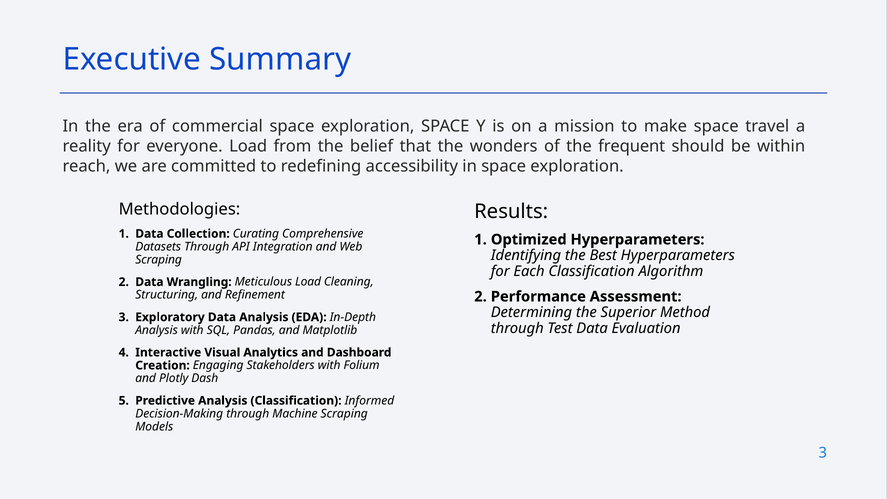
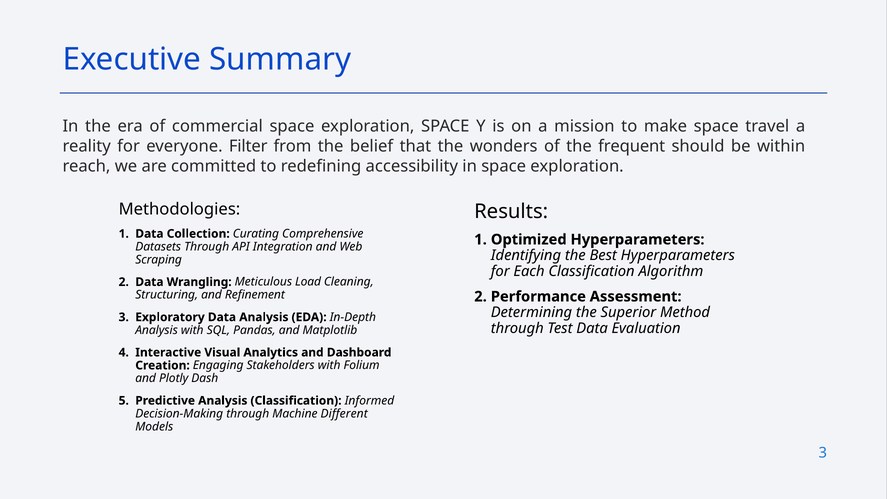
everyone Load: Load -> Filter
Machine Scraping: Scraping -> Different
